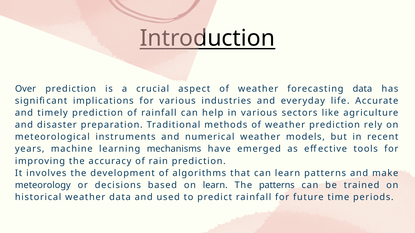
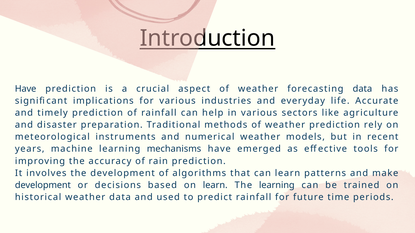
Over at (26, 89): Over -> Have
meteorology at (43, 185): meteorology -> development
The patterns: patterns -> learning
